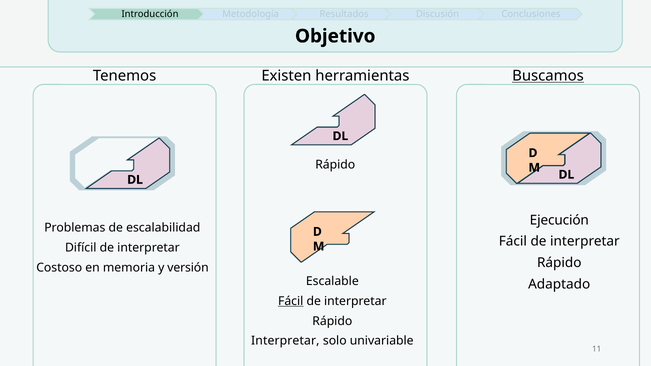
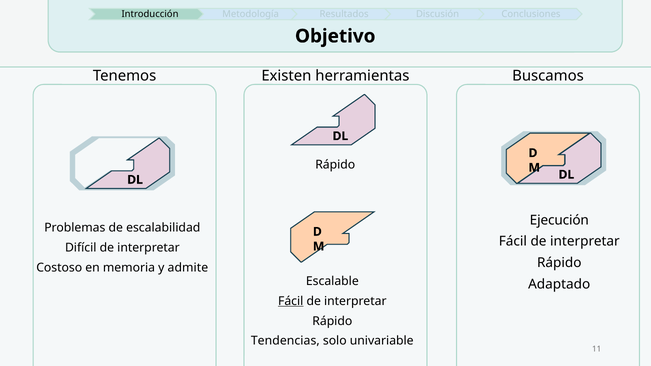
Buscamos underline: present -> none
versión: versión -> admite
Interpretar at (285, 341): Interpretar -> Tendencias
